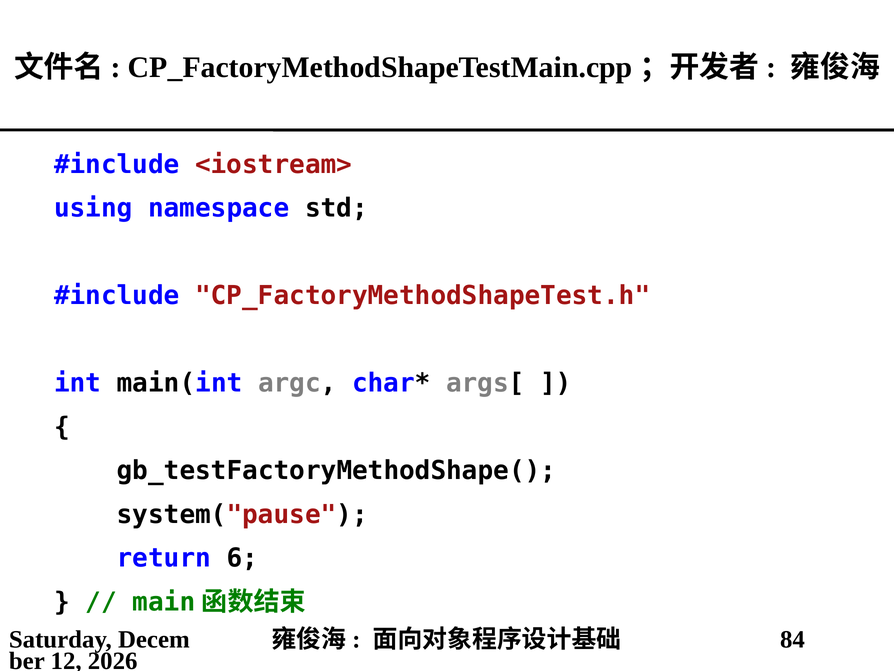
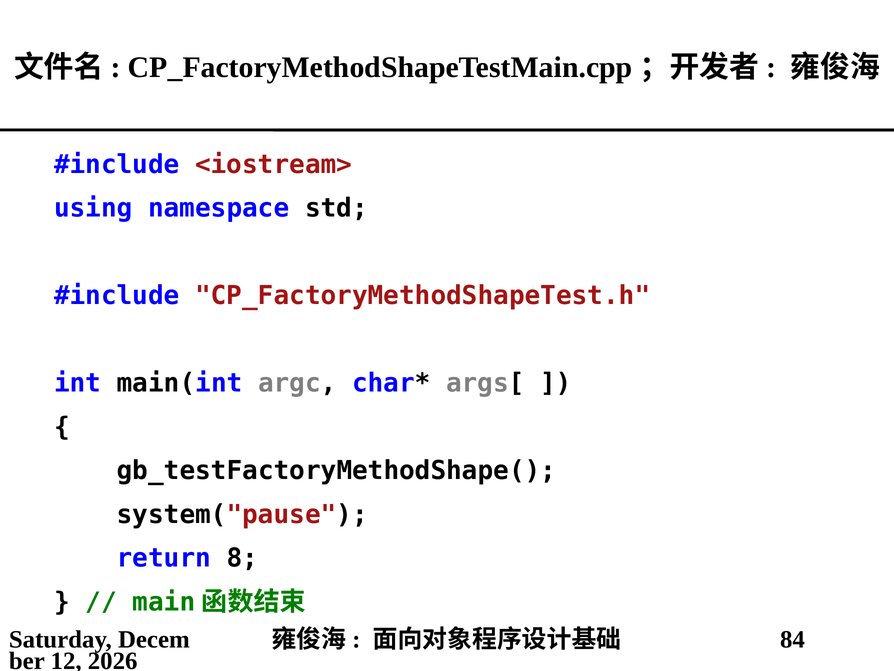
6: 6 -> 8
